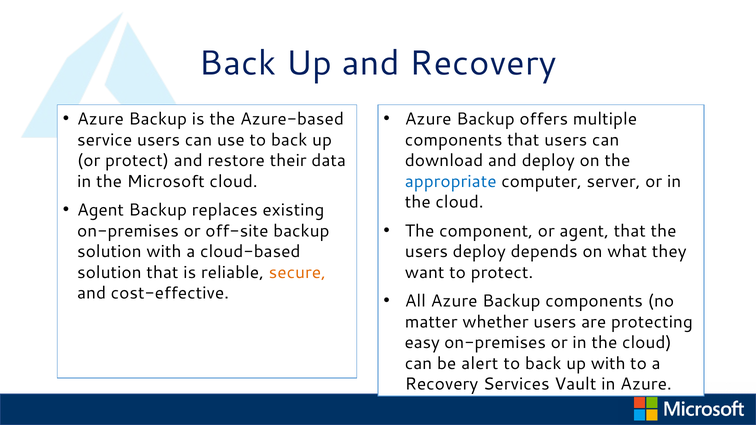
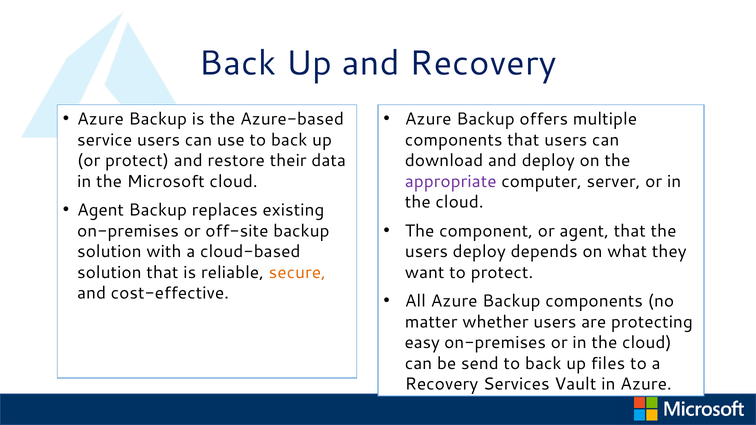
appropriate colour: blue -> purple
alert: alert -> send
up with: with -> files
